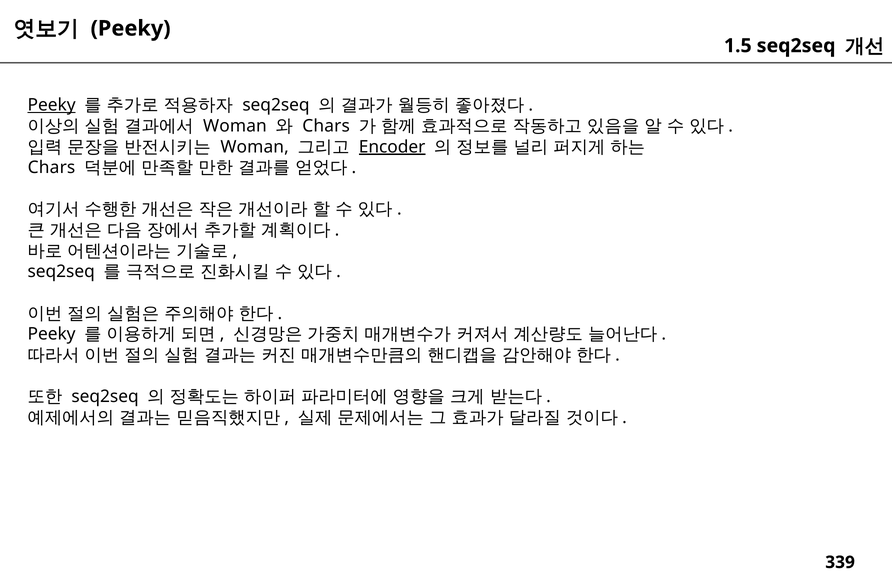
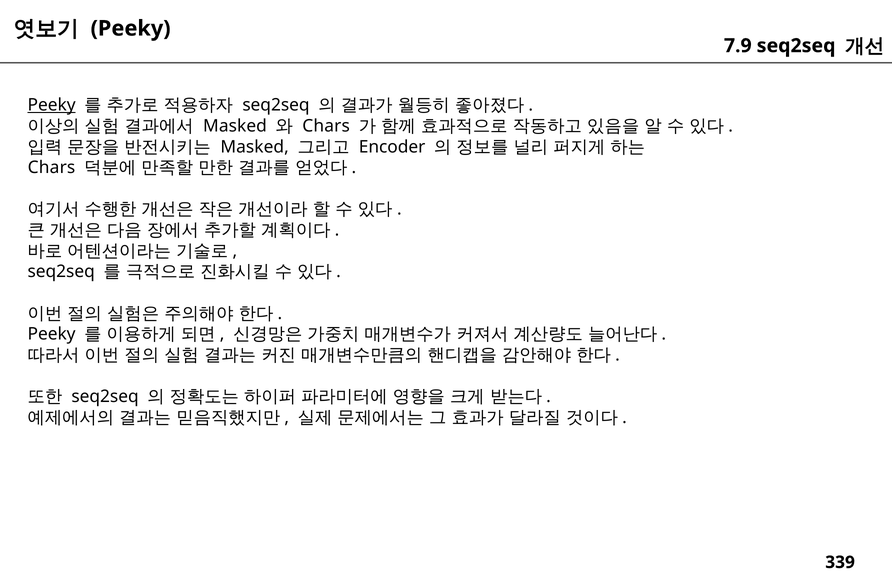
1.5: 1.5 -> 7.9
Woman at (235, 126): Woman -> Masked
Woman at (255, 147): Woman -> Masked
Encoder underline: present -> none
